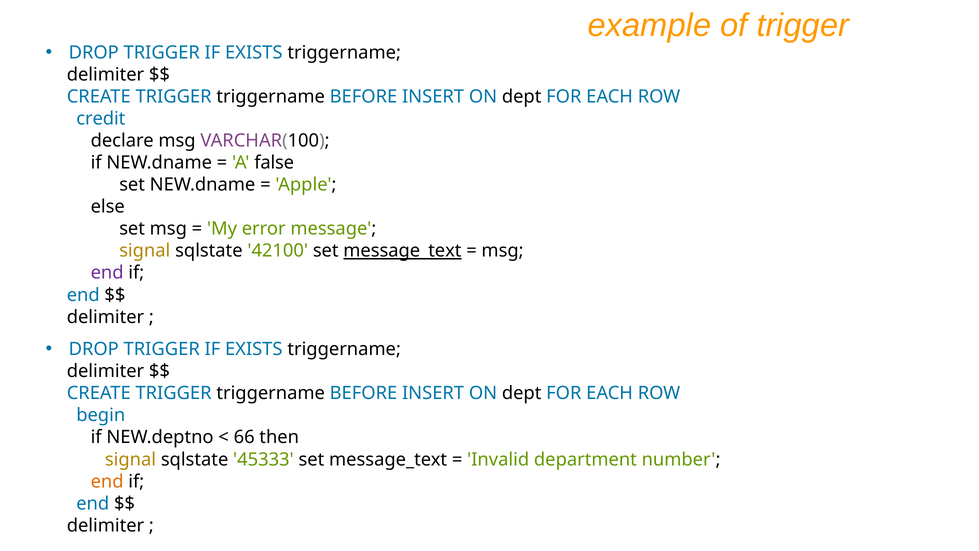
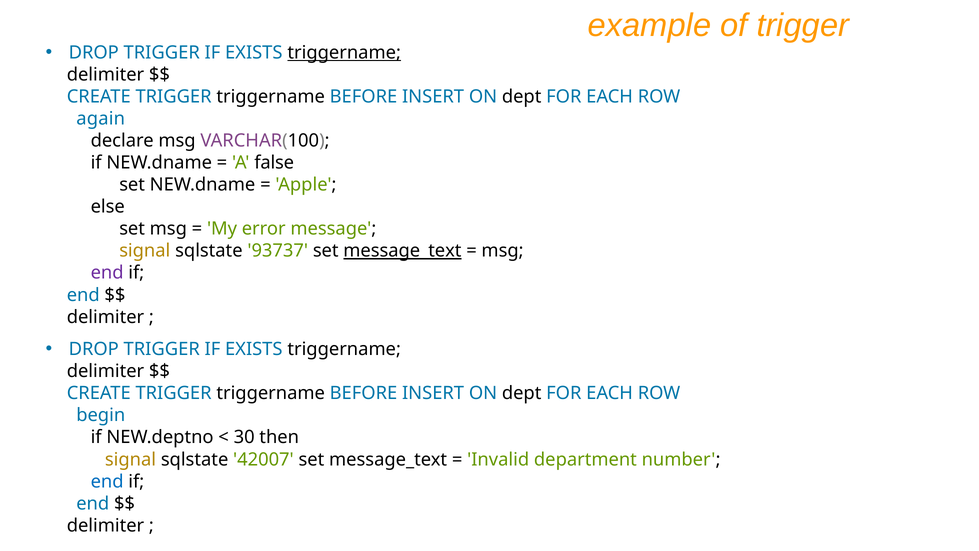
triggername at (344, 52) underline: none -> present
credit: credit -> again
42100: 42100 -> 93737
66: 66 -> 30
45333: 45333 -> 42007
end at (107, 481) colour: orange -> blue
